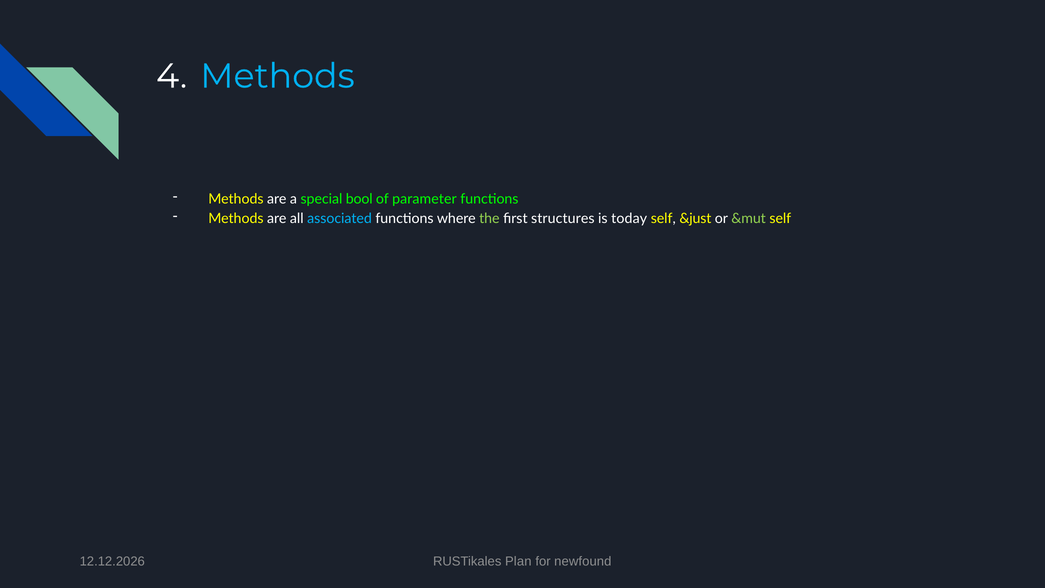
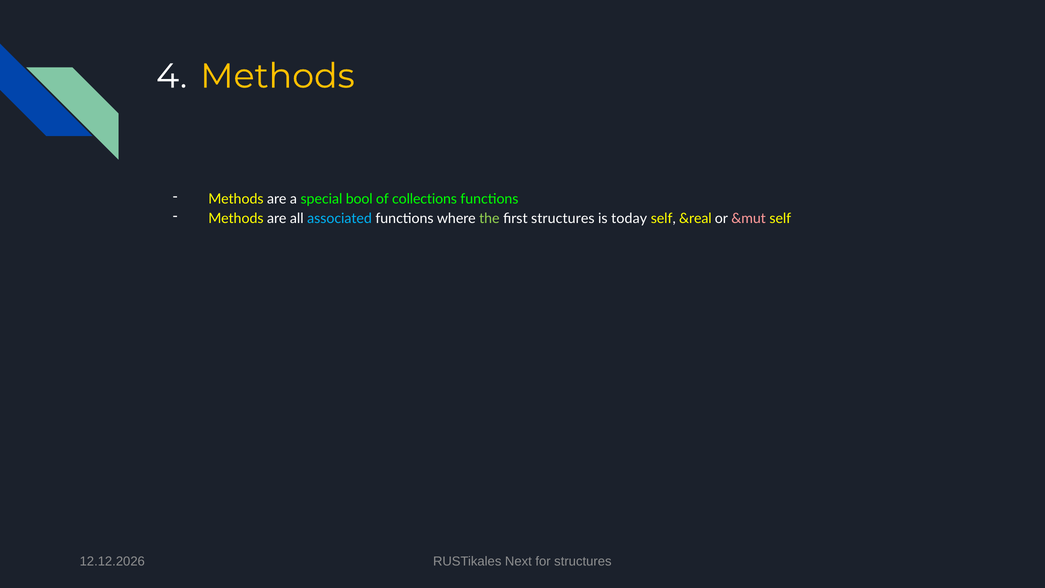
Methods at (277, 76) colour: light blue -> yellow
parameter: parameter -> collections
&just: &just -> &real
&mut colour: light green -> pink
Plan: Plan -> Next
for newfound: newfound -> structures
